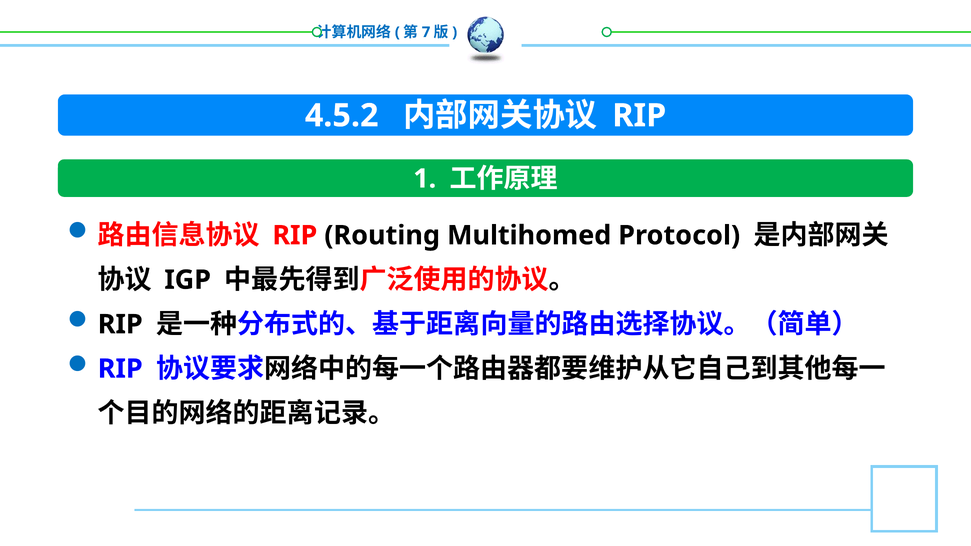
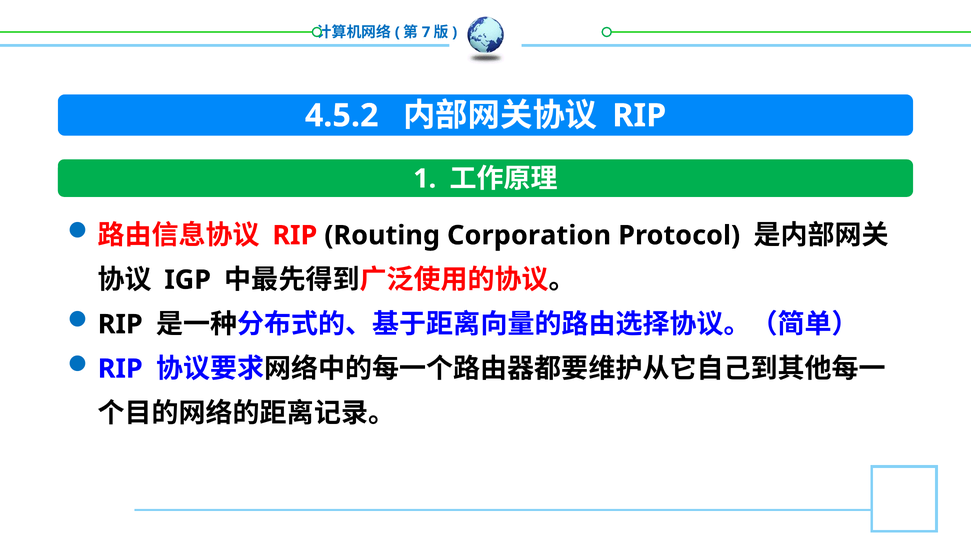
Multihomed: Multihomed -> Corporation
